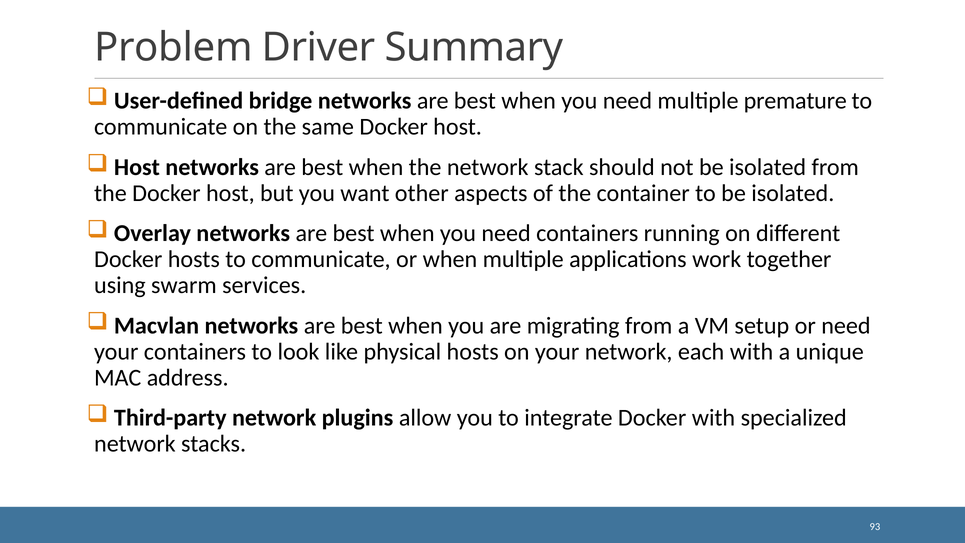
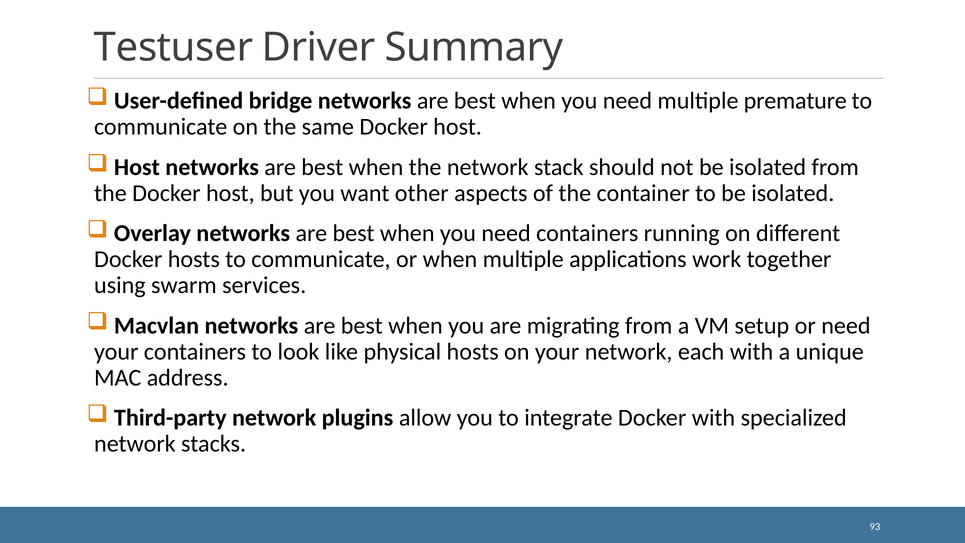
Problem: Problem -> Testuser
